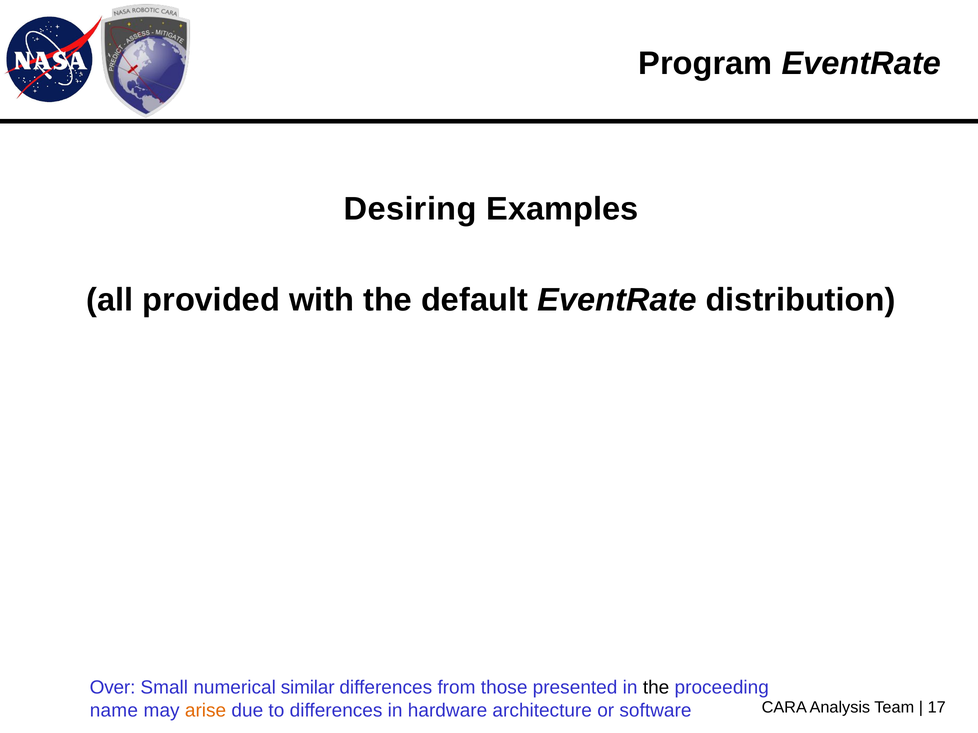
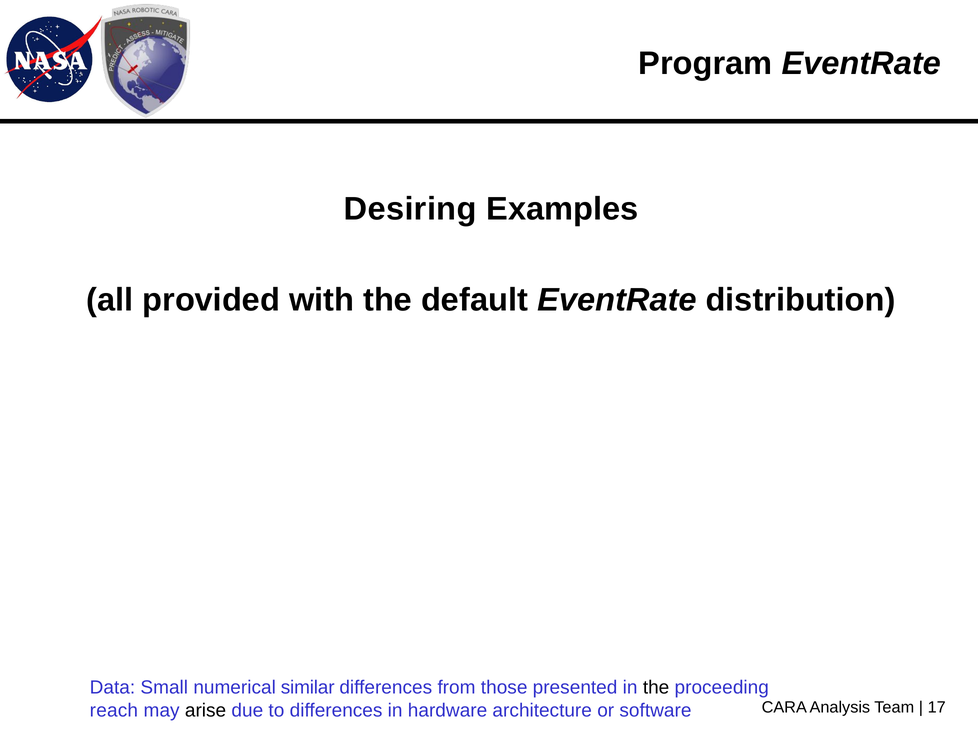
Over: Over -> Data
name: name -> reach
arise colour: orange -> black
